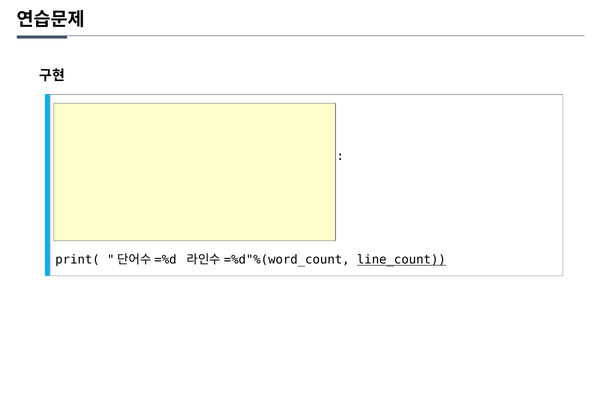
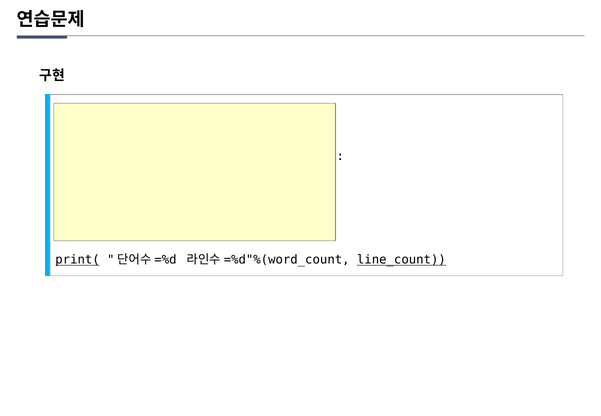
print( underline: none -> present
